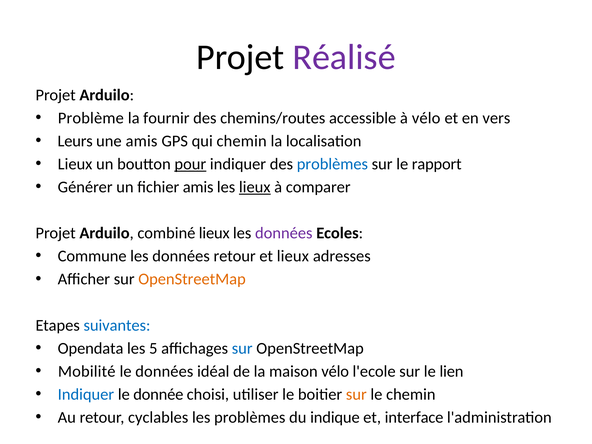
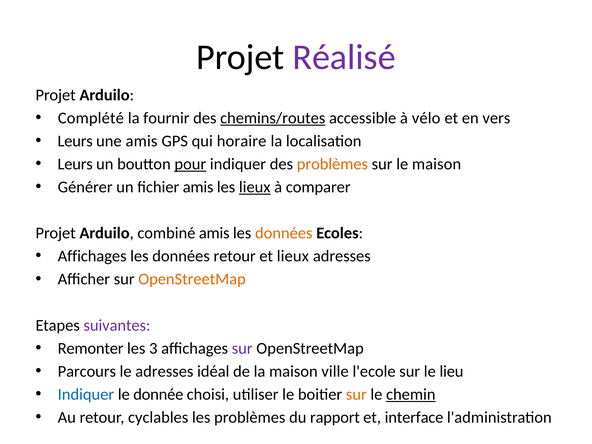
Problème: Problème -> Complété
chemins/routes underline: none -> present
qui chemin: chemin -> horaire
Lieux at (75, 164): Lieux -> Leurs
problèmes at (332, 164) colour: blue -> orange
le rapport: rapport -> maison
combiné lieux: lieux -> amis
données at (284, 233) colour: purple -> orange
Commune at (92, 256): Commune -> Affichages
suivantes colour: blue -> purple
Opendata: Opendata -> Remonter
5: 5 -> 3
sur at (242, 348) colour: blue -> purple
Mobilité: Mobilité -> Parcours
le données: données -> adresses
maison vélo: vélo -> ville
lien: lien -> lieu
chemin at (411, 394) underline: none -> present
indique: indique -> rapport
